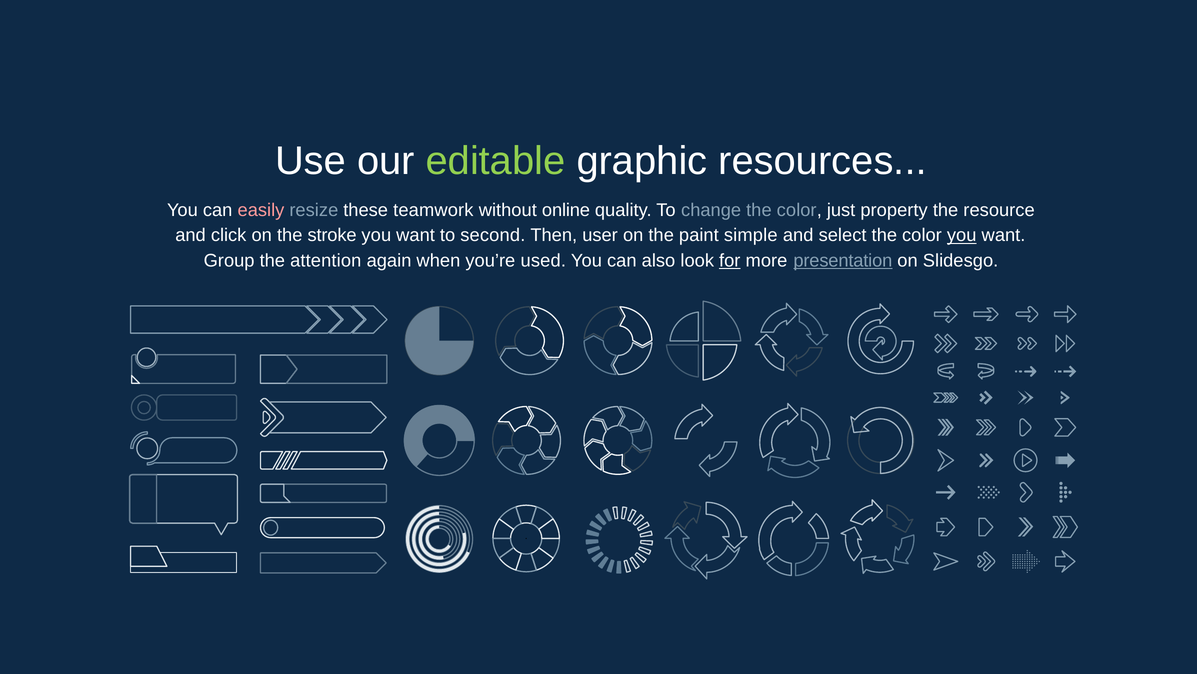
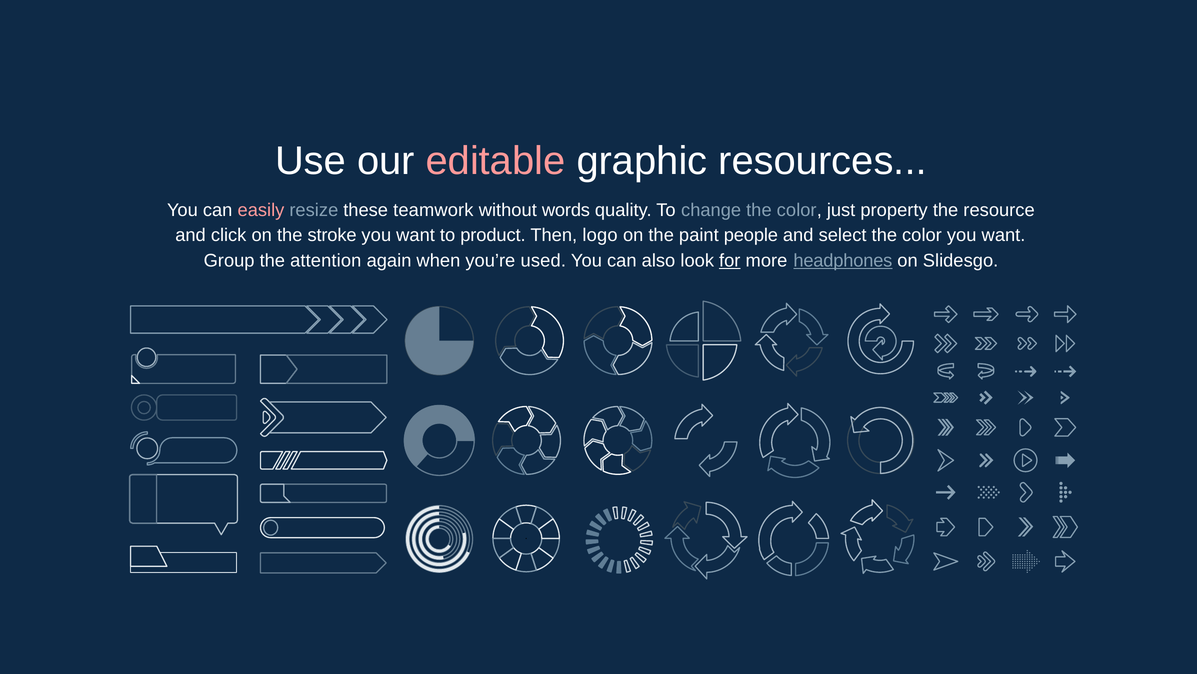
editable colour: light green -> pink
online: online -> words
second: second -> product
user: user -> logo
simple: simple -> people
you at (962, 235) underline: present -> none
presentation: presentation -> headphones
